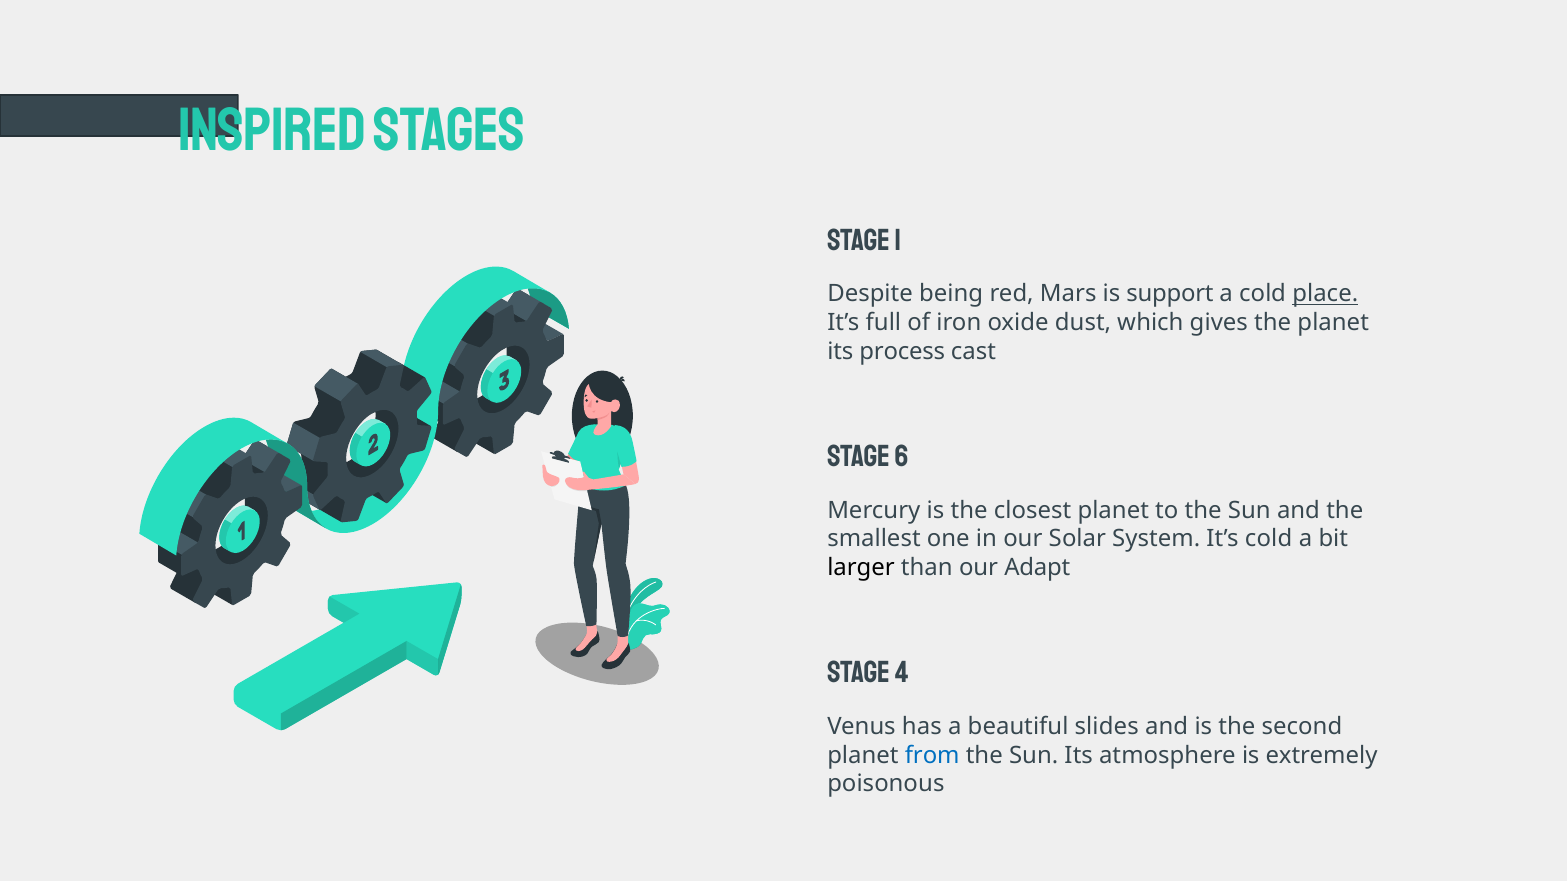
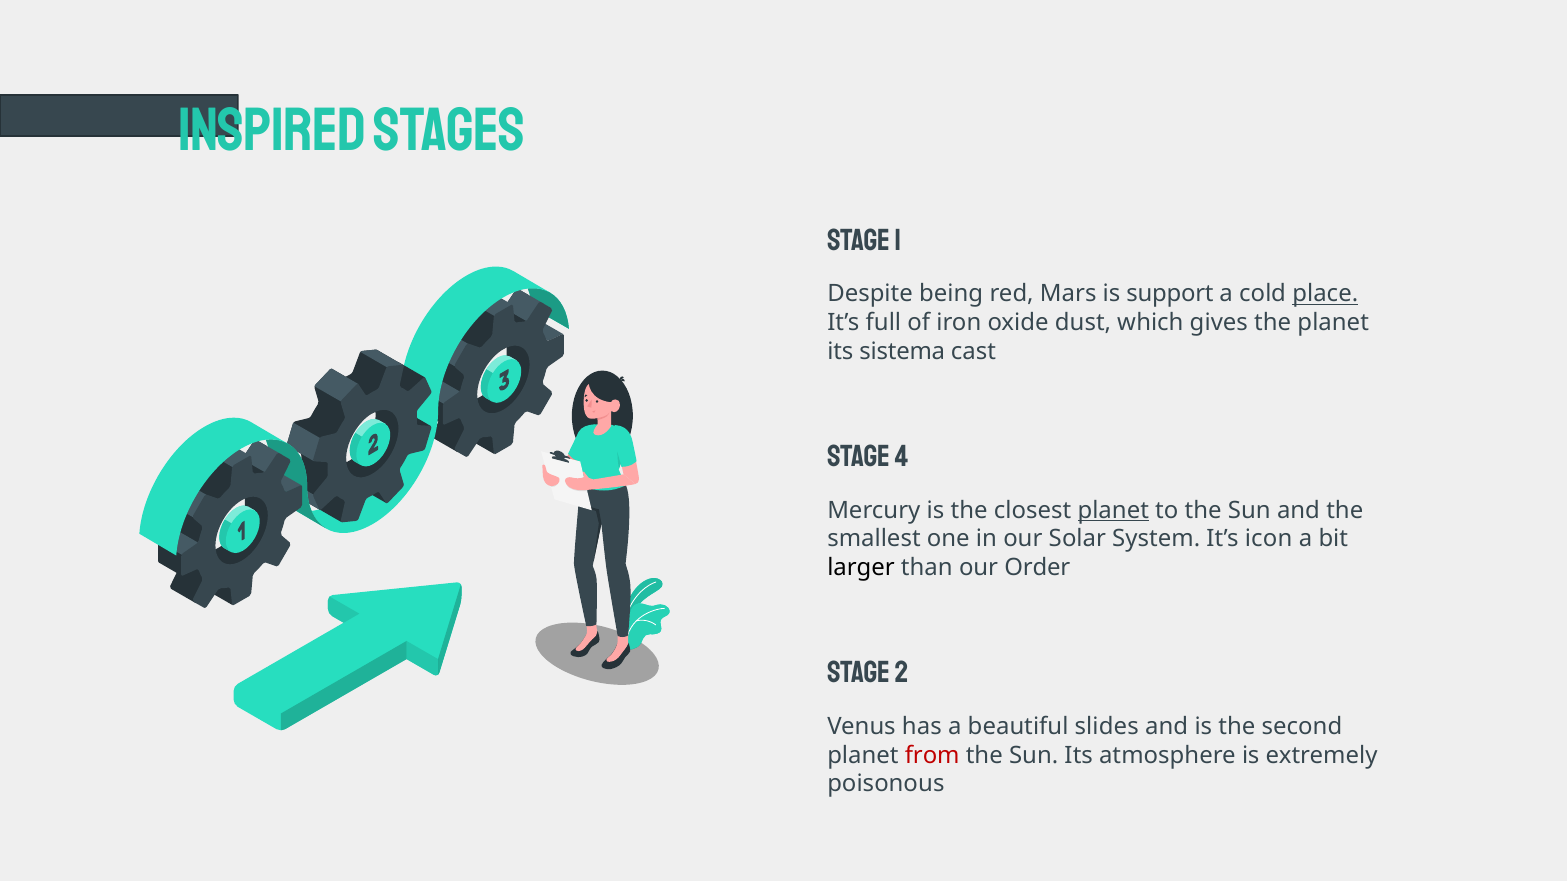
process: process -> sistema
6: 6 -> 4
planet at (1113, 511) underline: none -> present
It’s cold: cold -> icon
Adapt: Adapt -> Order
4: 4 -> 2
from colour: blue -> red
